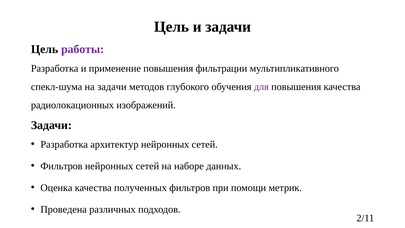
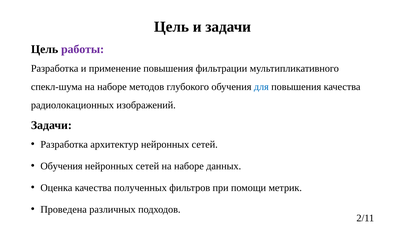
спекл-шума на задачи: задачи -> наборе
для colour: purple -> blue
Фильтров at (61, 166): Фильтров -> Обучения
